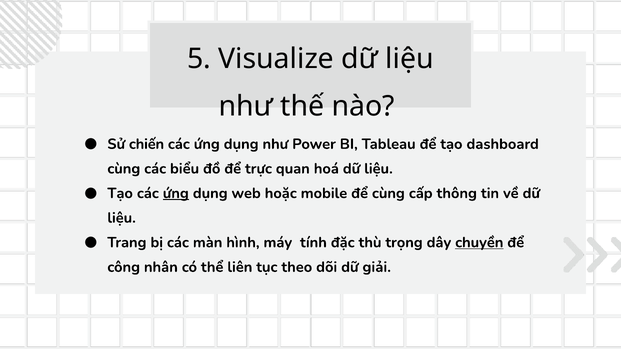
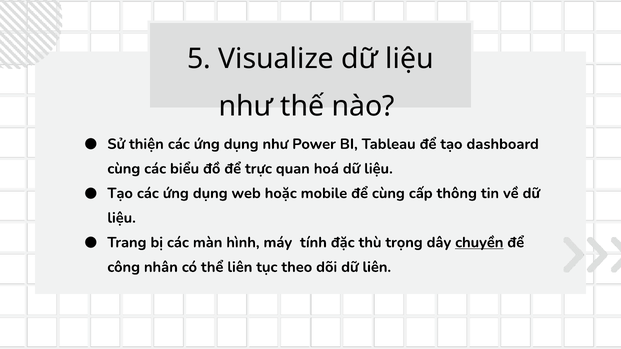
chiến: chiến -> thiện
ứng at (176, 193) underline: present -> none
dữ giải: giải -> liên
